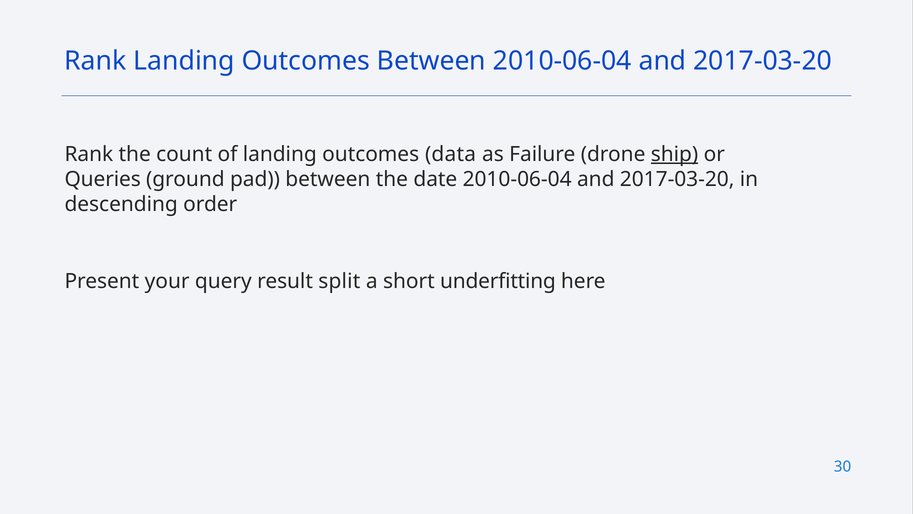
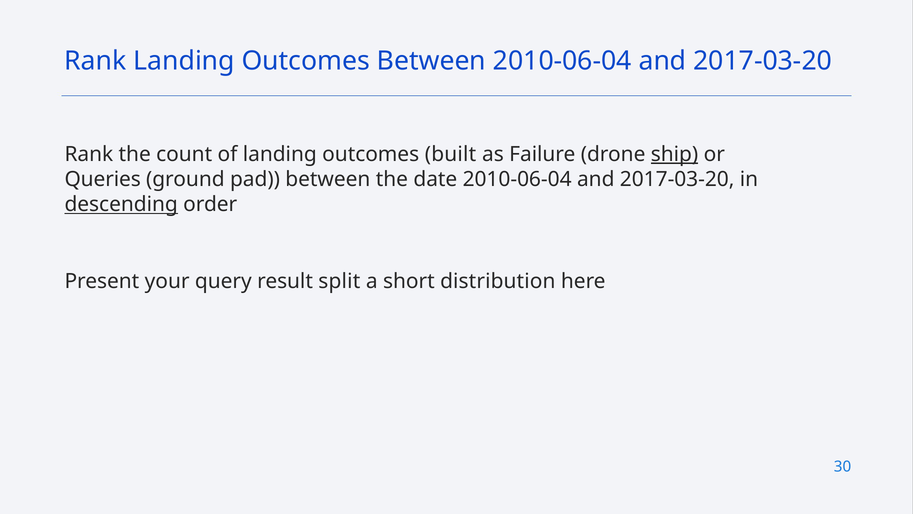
data: data -> built
descending underline: none -> present
underfitting: underfitting -> distribution
